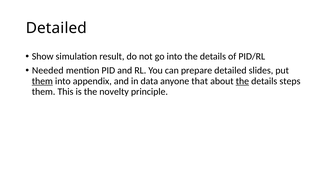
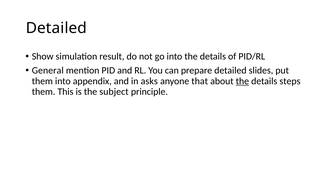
Needed: Needed -> General
them at (42, 81) underline: present -> none
data: data -> asks
novelty: novelty -> subject
